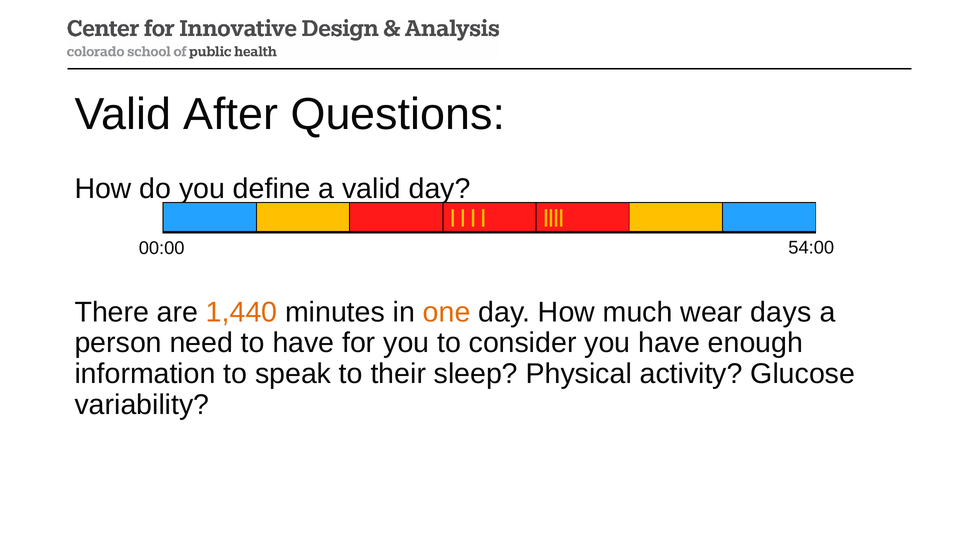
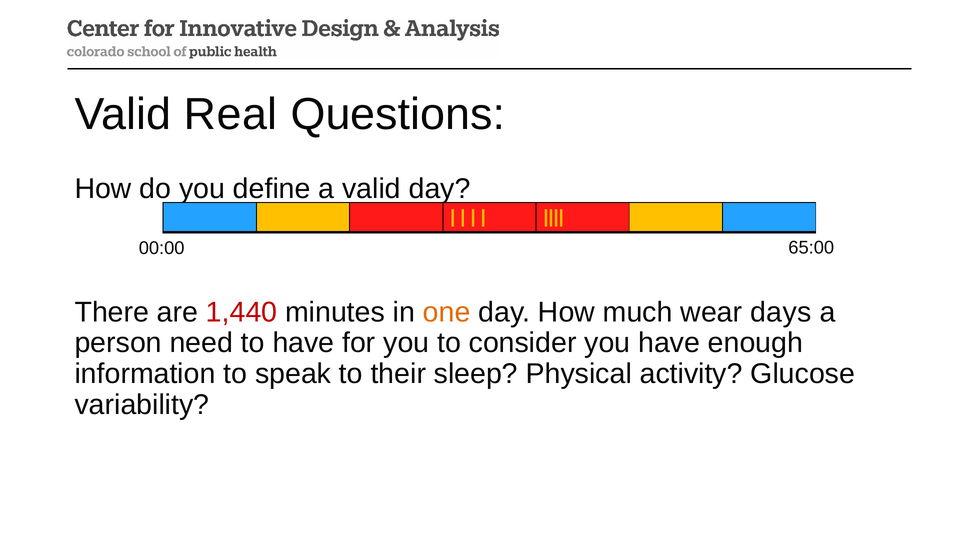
After: After -> Real
54:00: 54:00 -> 65:00
1,440 colour: orange -> red
